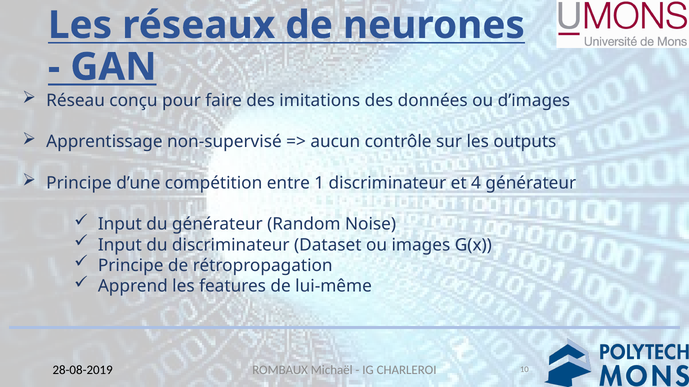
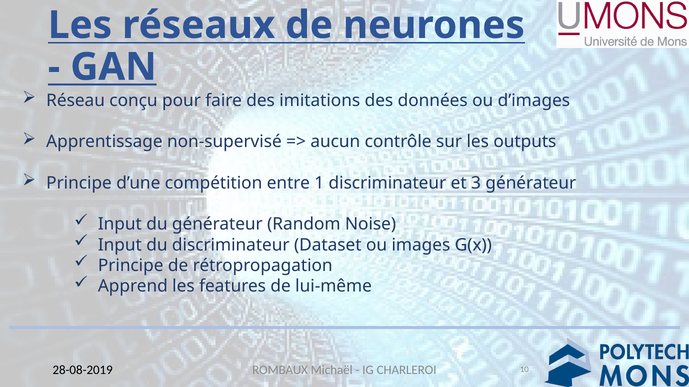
4: 4 -> 3
